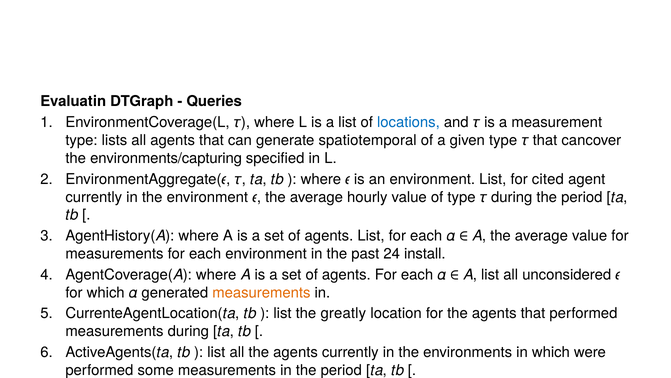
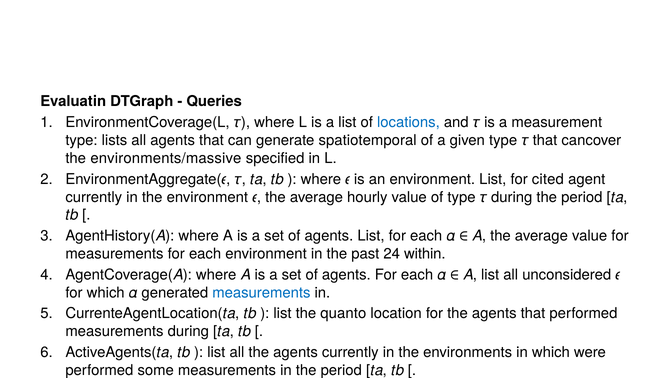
environments/capturing: environments/capturing -> environments/massive
install: install -> within
measurements at (261, 292) colour: orange -> blue
greatly: greatly -> quanto
